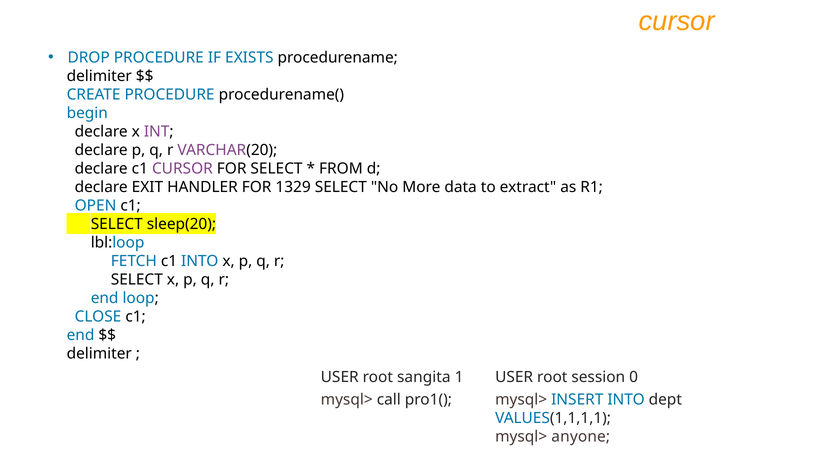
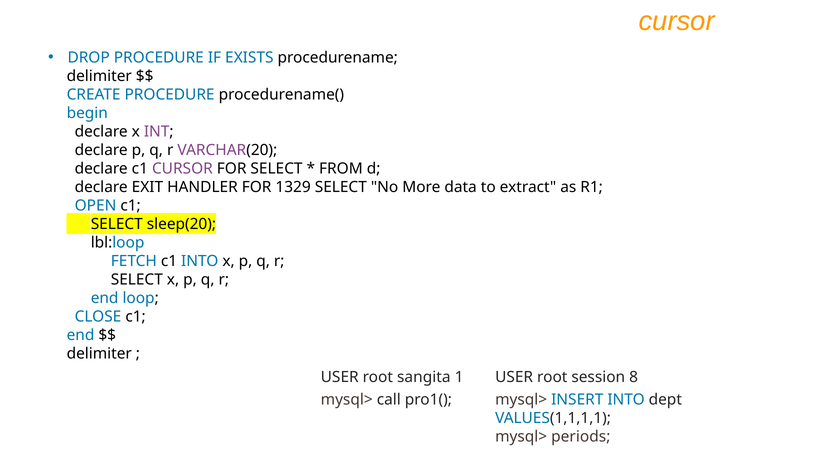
0: 0 -> 8
anyone: anyone -> periods
